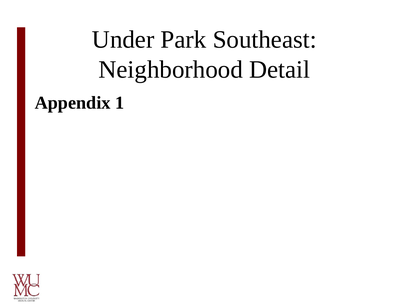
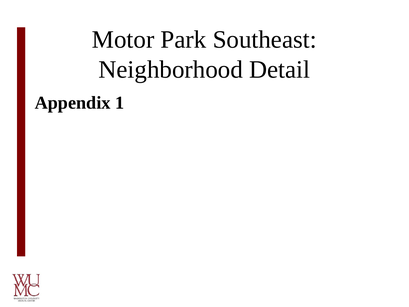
Under: Under -> Motor
